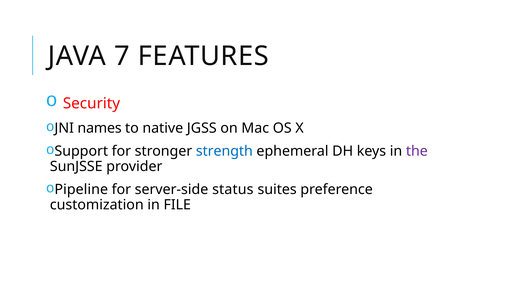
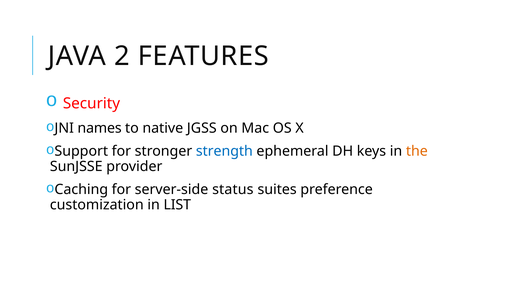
7: 7 -> 2
the colour: purple -> orange
Pipeline: Pipeline -> Caching
FILE: FILE -> LIST
